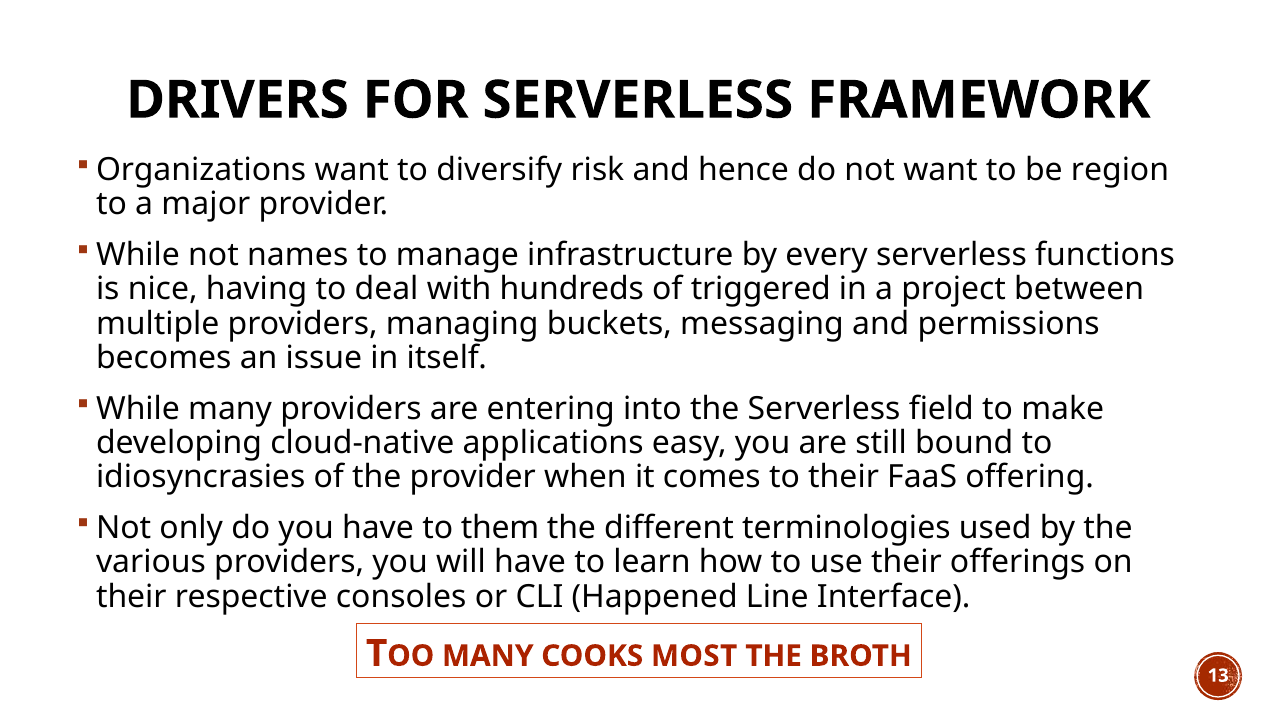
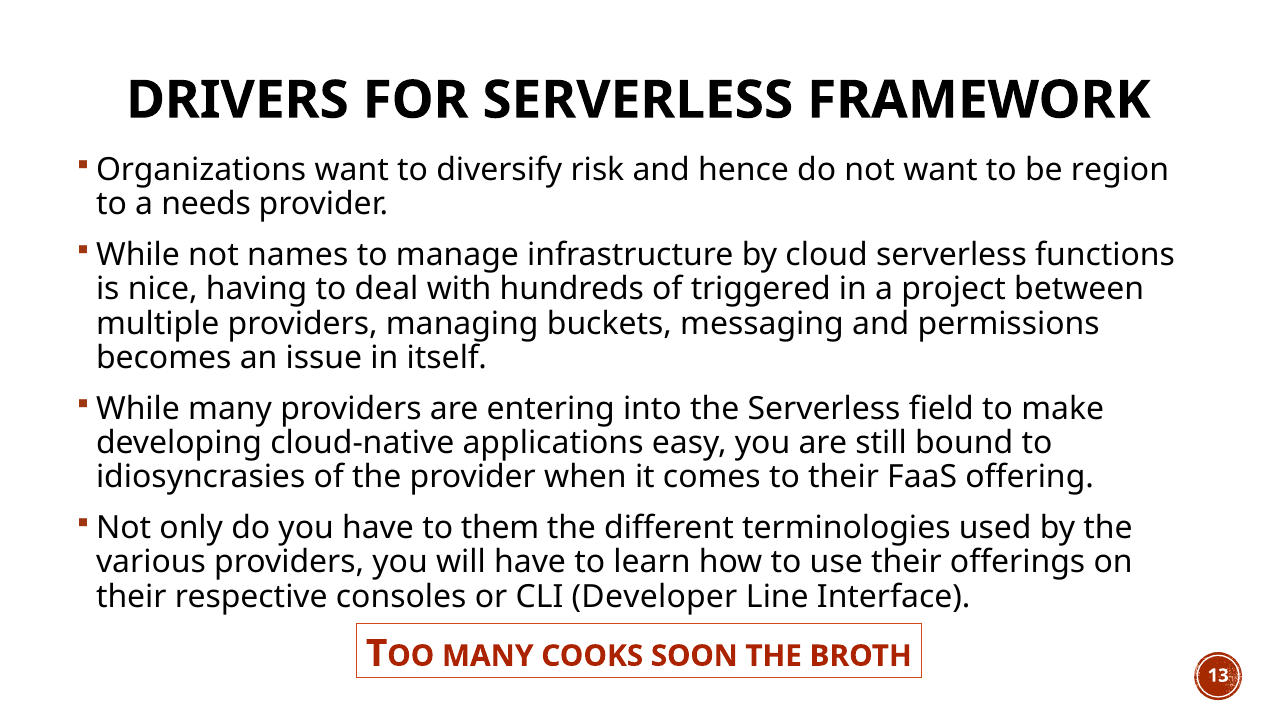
major: major -> needs
every: every -> cloud
Happened: Happened -> Developer
MOST: MOST -> SOON
